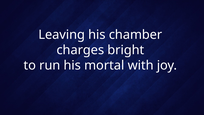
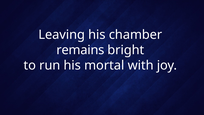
charges: charges -> remains
